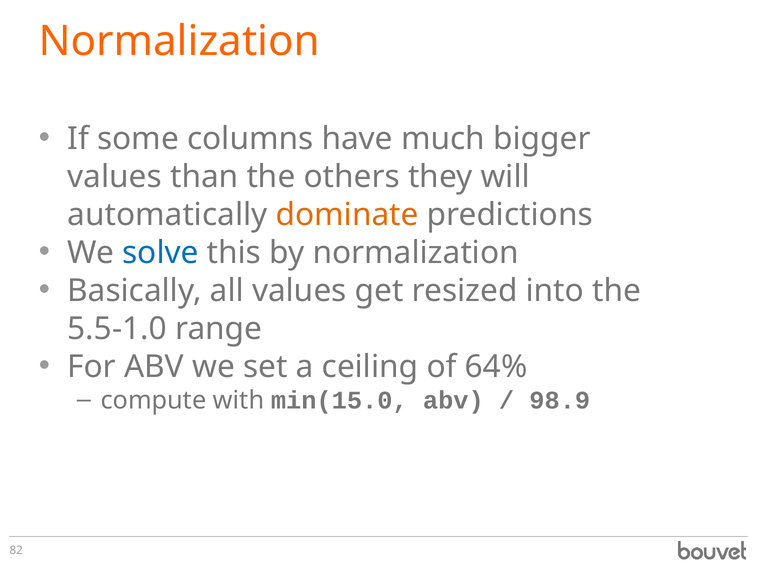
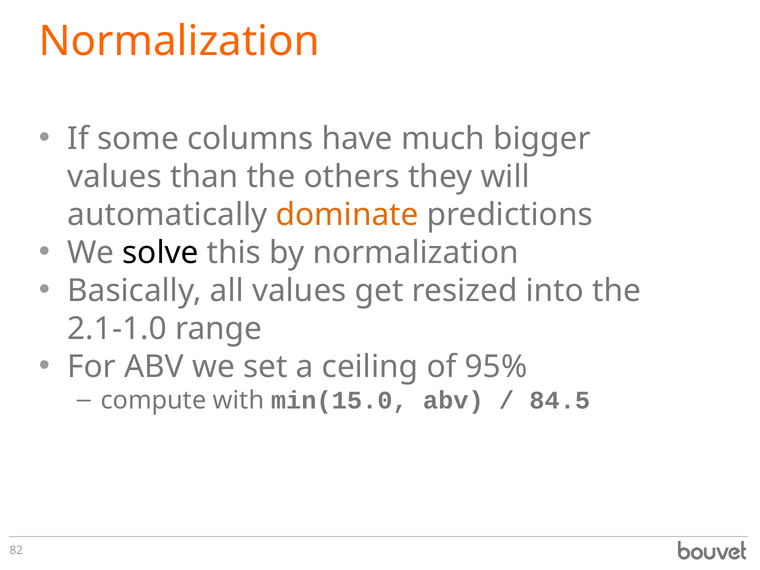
solve colour: blue -> black
5.5-1.0: 5.5-1.0 -> 2.1-1.0
64%: 64% -> 95%
98.9: 98.9 -> 84.5
